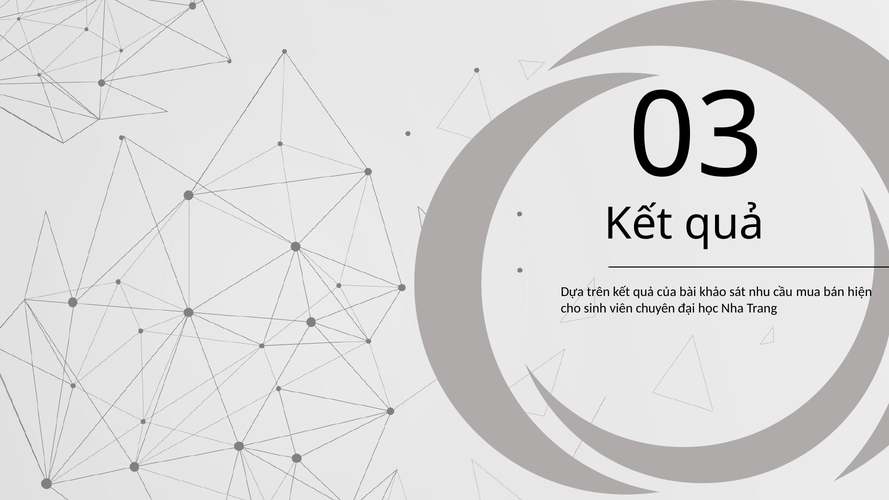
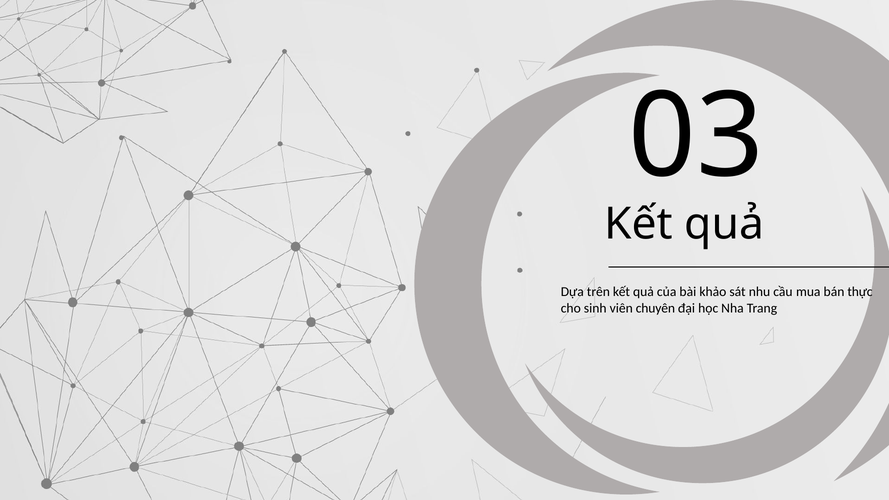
hiện: hiện -> thực
